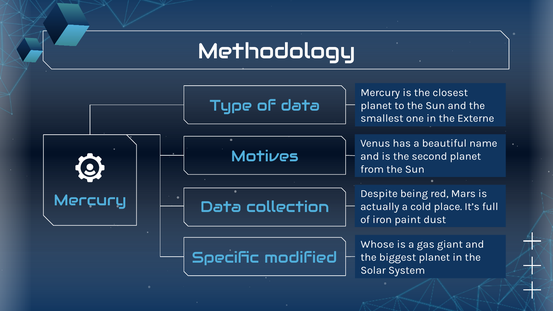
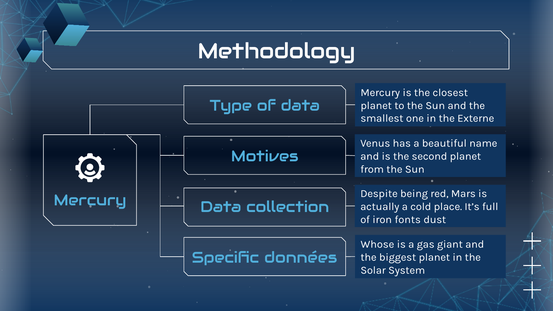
paint: paint -> fonts
modified: modified -> données
